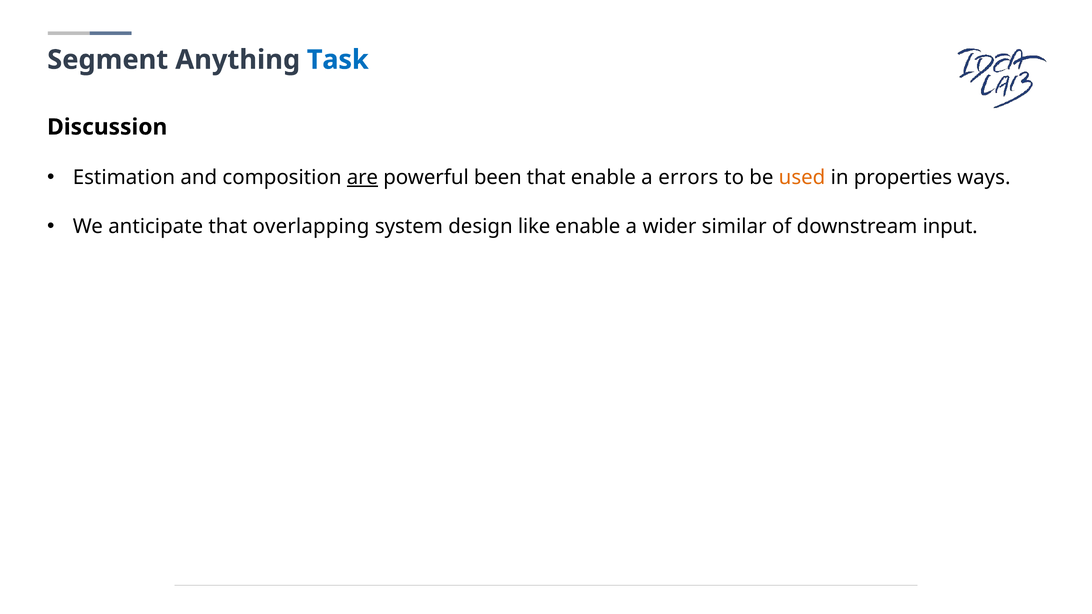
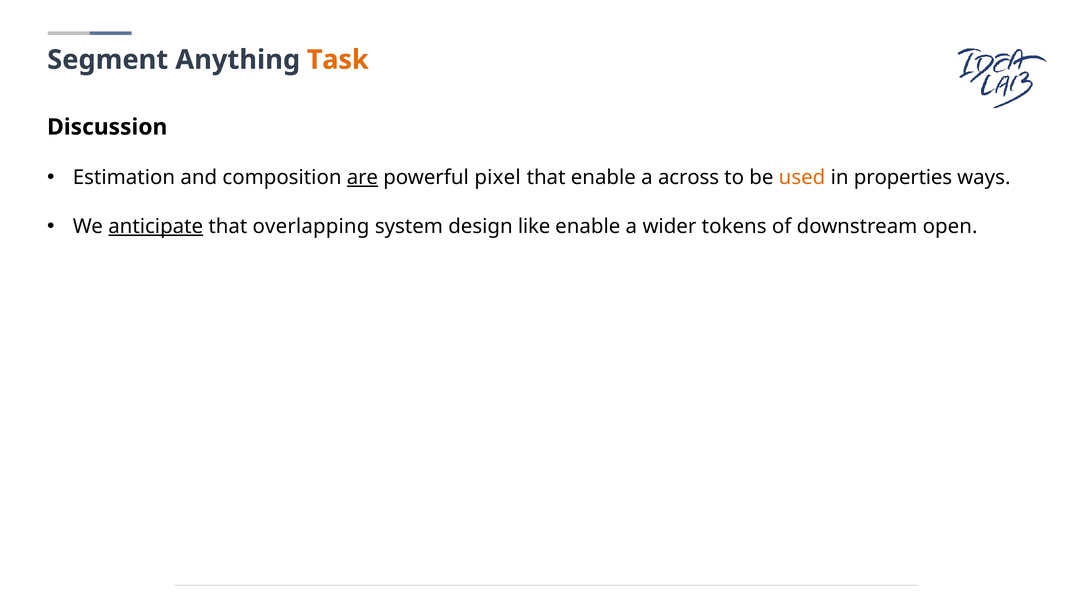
Task colour: blue -> orange
been: been -> pixel
errors: errors -> across
anticipate underline: none -> present
similar: similar -> tokens
input: input -> open
